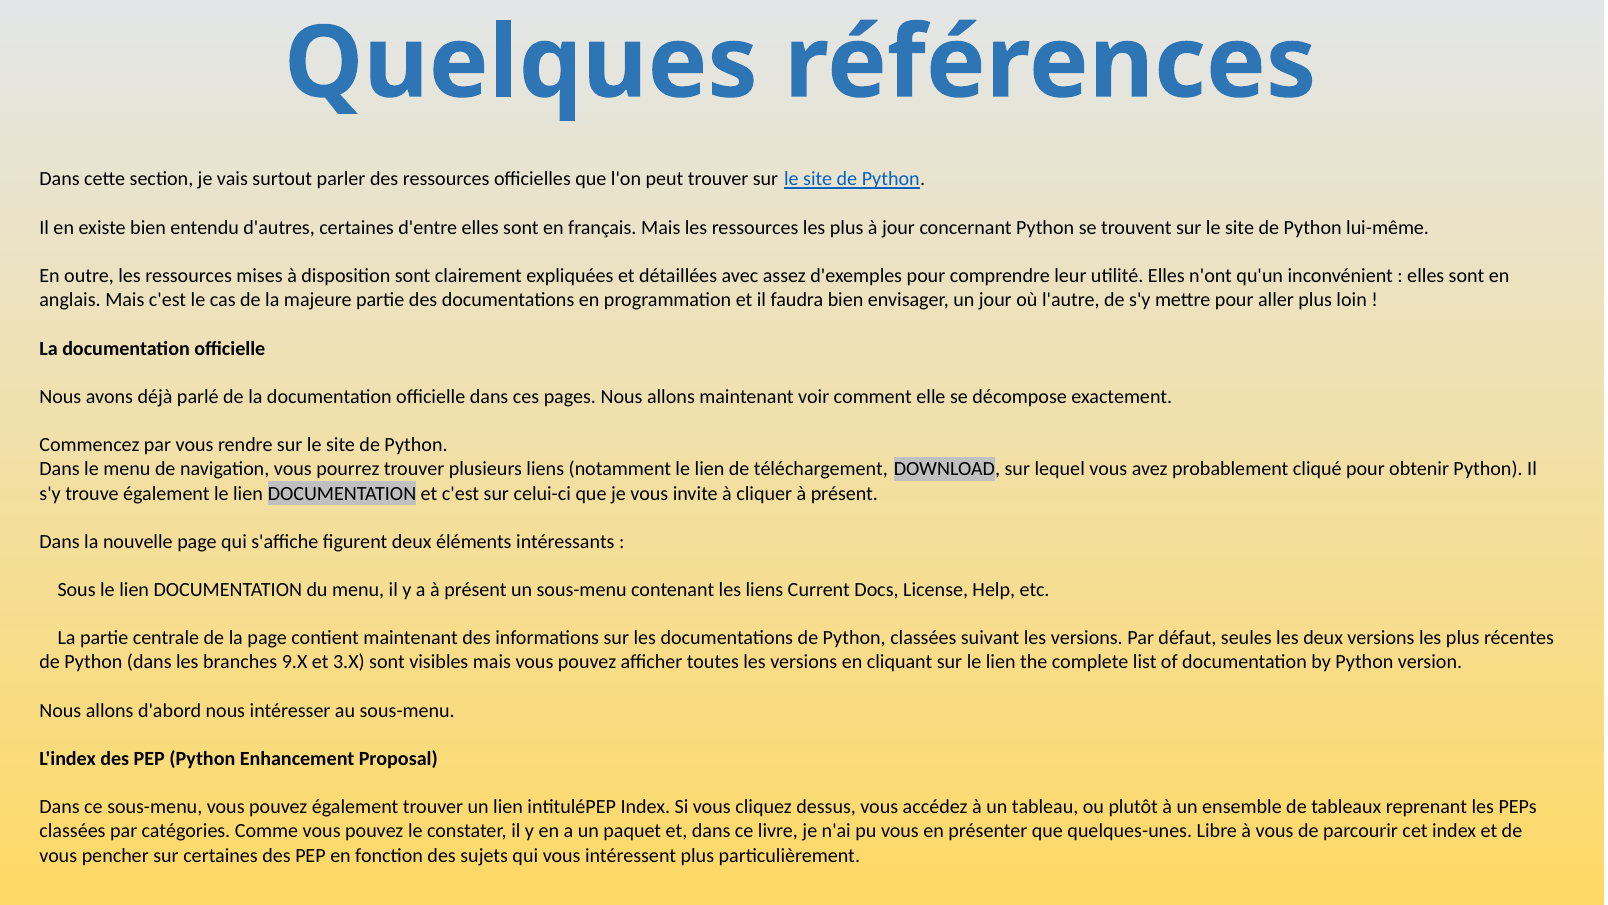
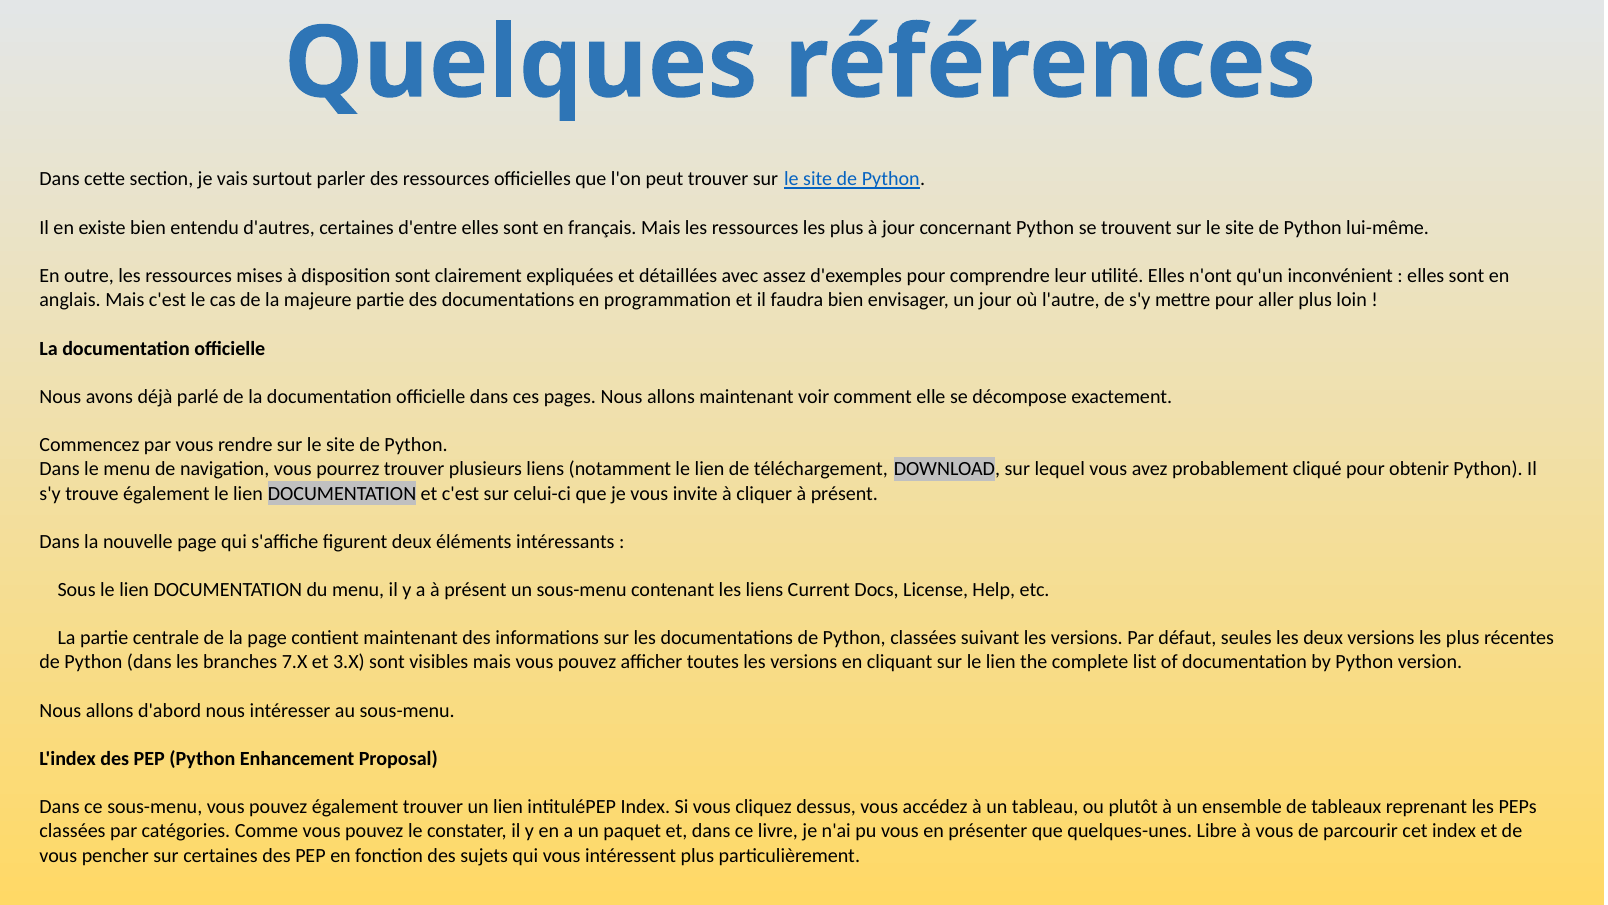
9.X: 9.X -> 7.X
